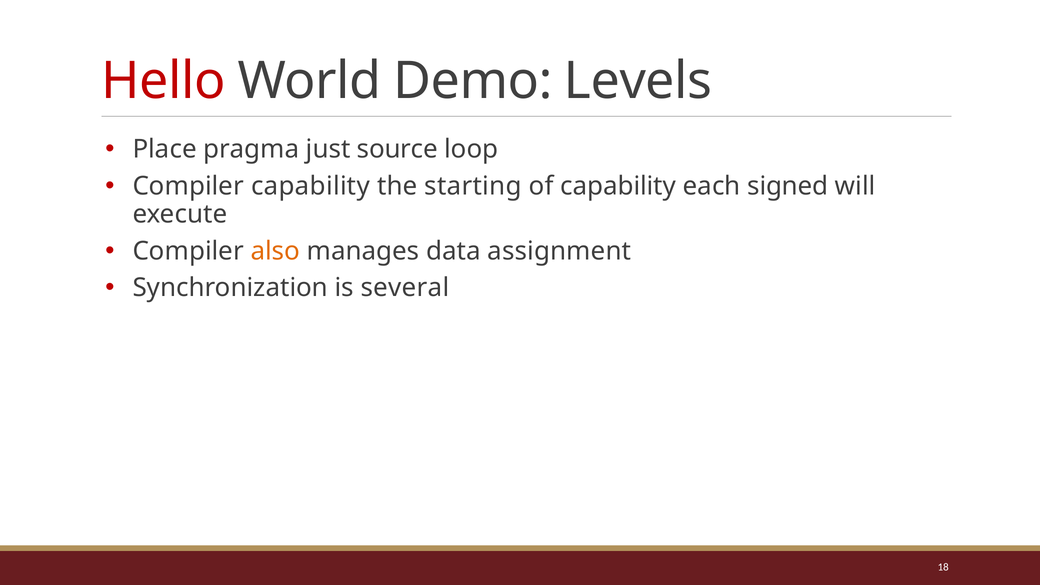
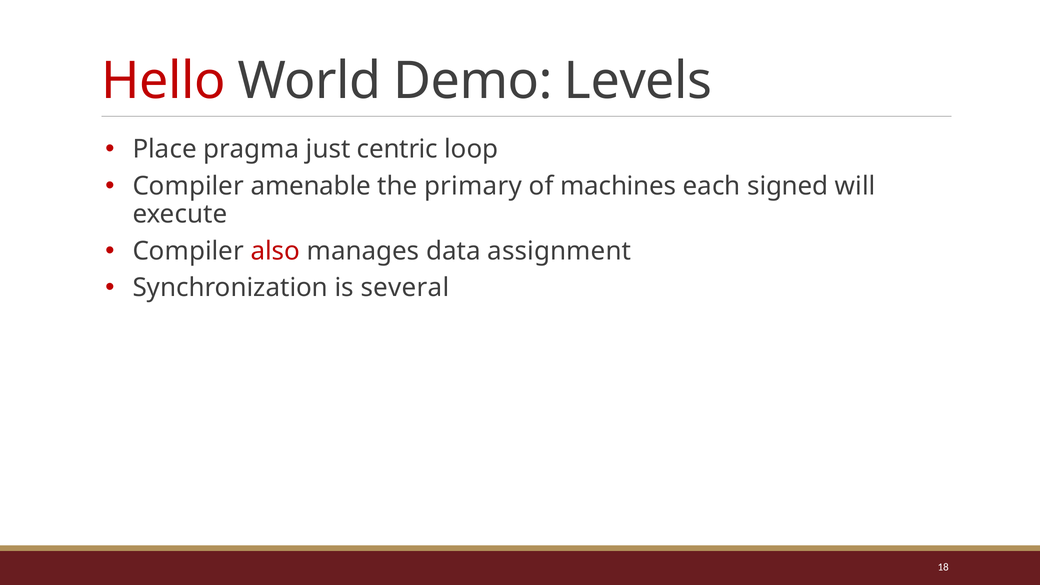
source: source -> centric
Compiler capability: capability -> amenable
starting: starting -> primary
of capability: capability -> machines
also colour: orange -> red
